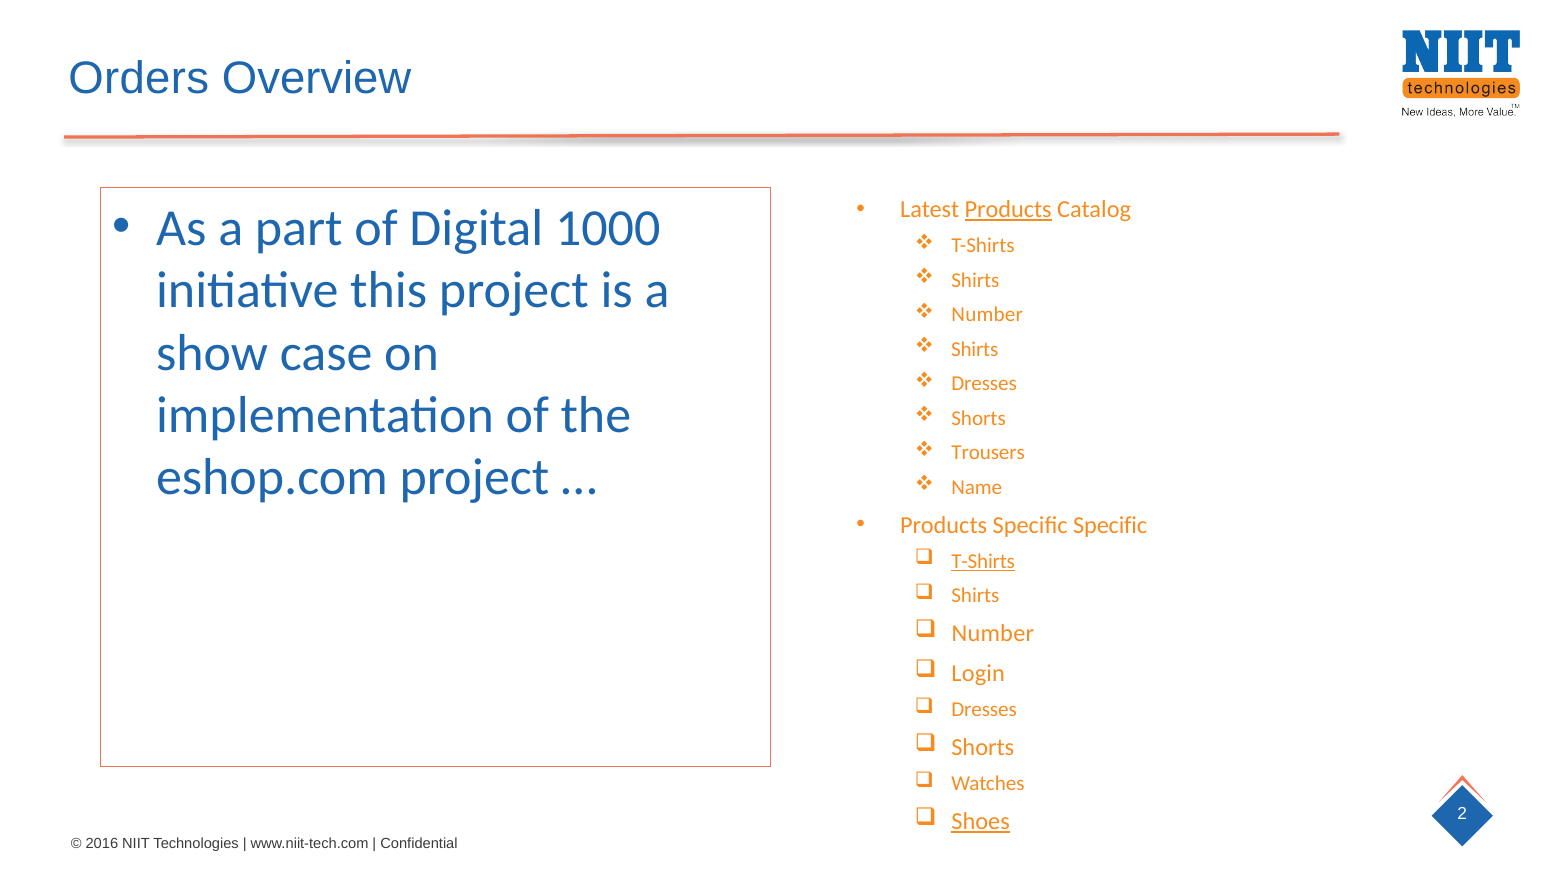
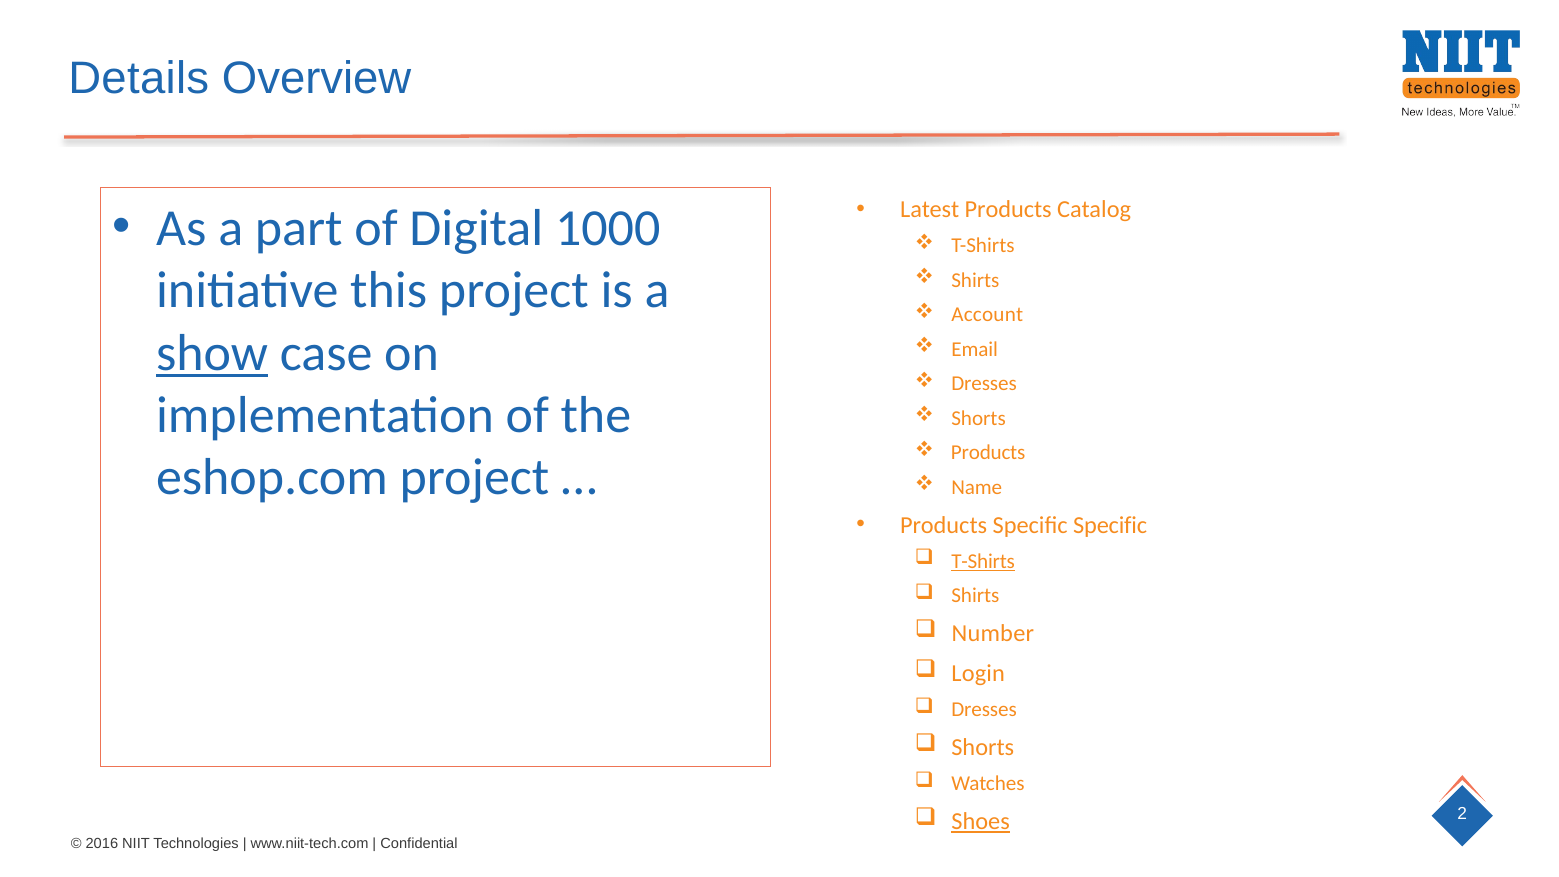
Orders: Orders -> Details
Products at (1008, 210) underline: present -> none
Number at (987, 315): Number -> Account
show underline: none -> present
Shirts at (975, 349): Shirts -> Email
Trousers at (988, 453): Trousers -> Products
